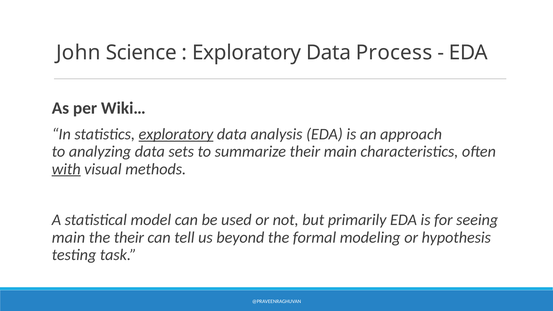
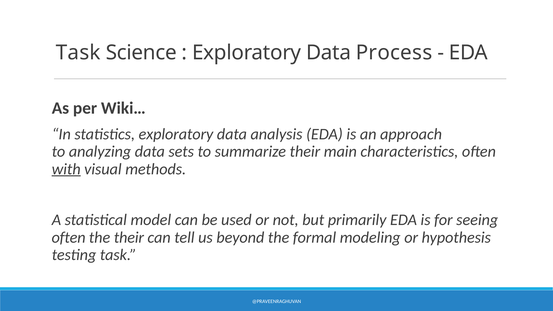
John at (78, 53): John -> Task
exploratory at (176, 134) underline: present -> none
main at (68, 237): main -> often
